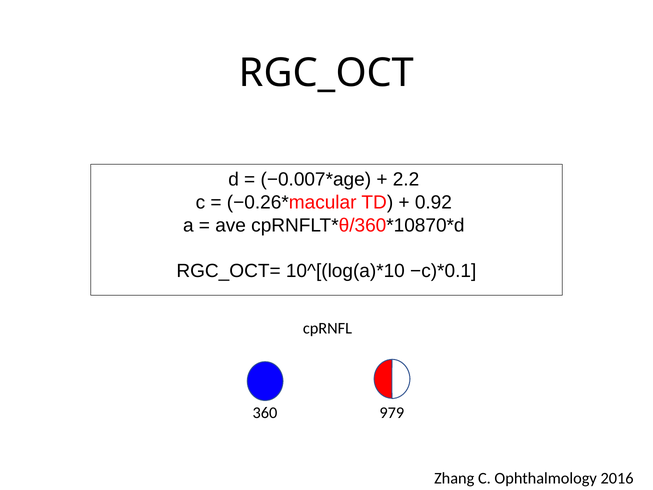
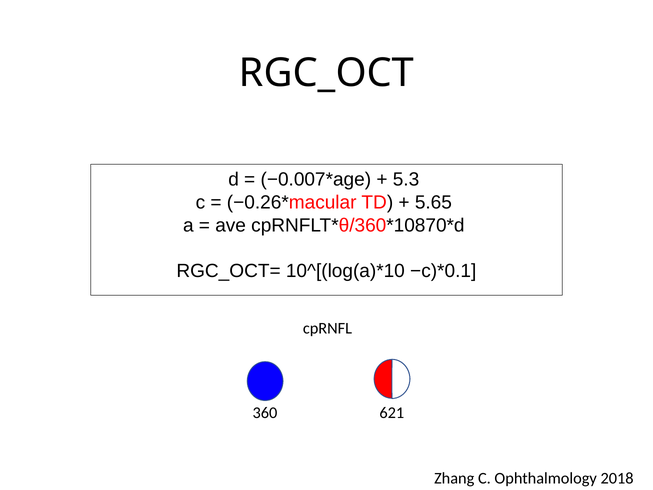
2.2: 2.2 -> 5.3
0.92: 0.92 -> 5.65
979: 979 -> 621
2016: 2016 -> 2018
